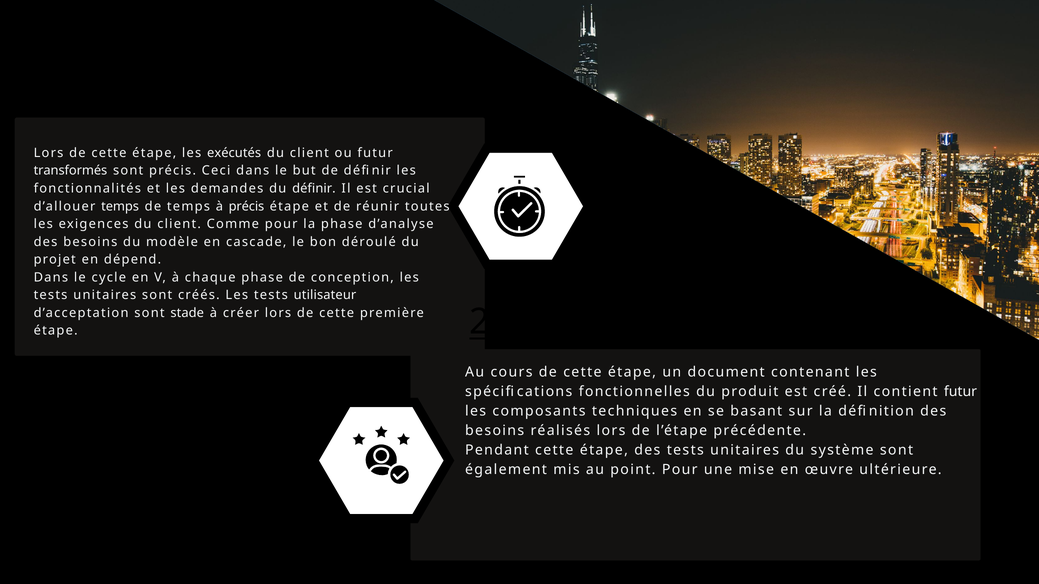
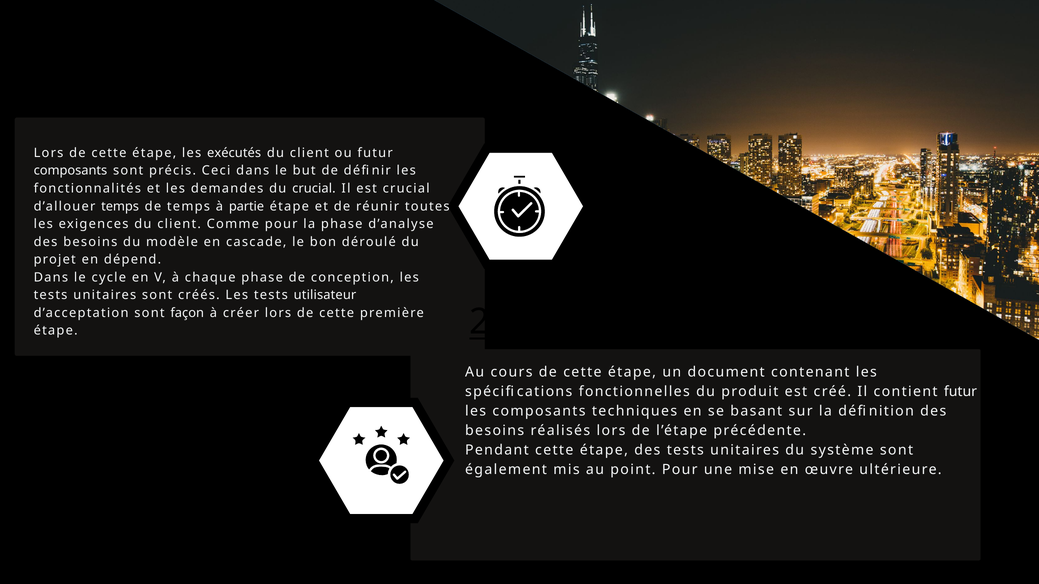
transformés at (70, 171): transformés -> composants
du définir: définir -> crucial
à précis: précis -> partie
stade: stade -> façon
